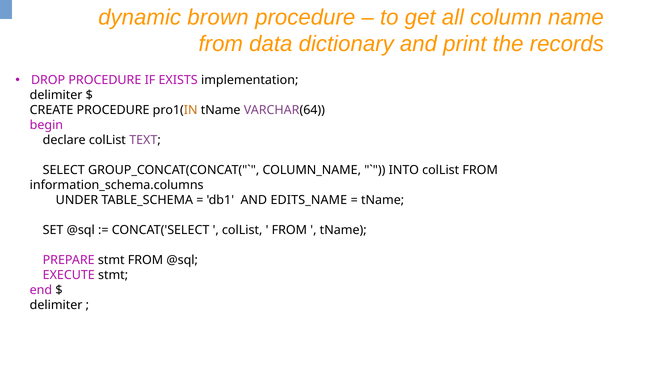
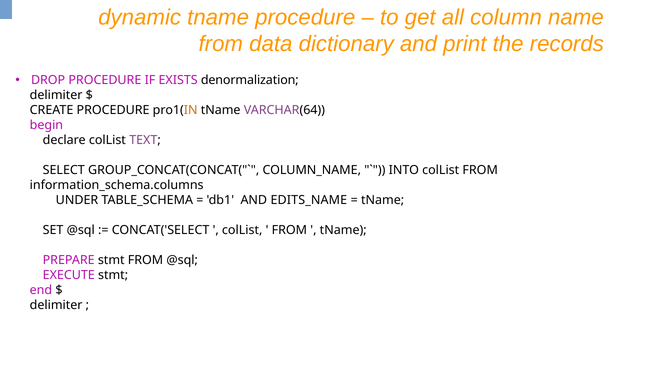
dynamic brown: brown -> tname
implementation: implementation -> denormalization
